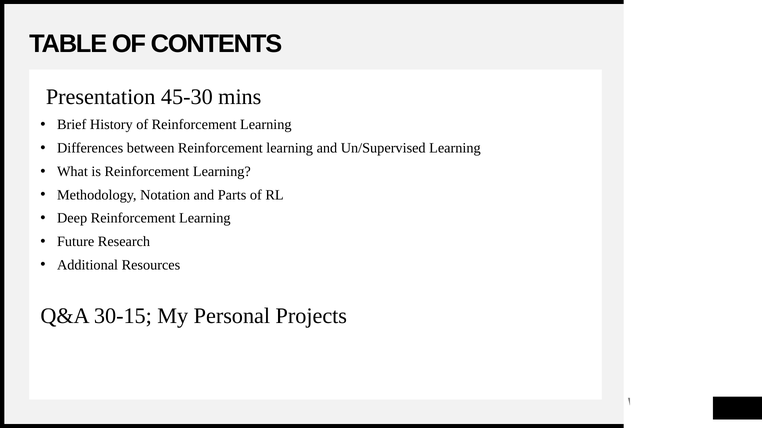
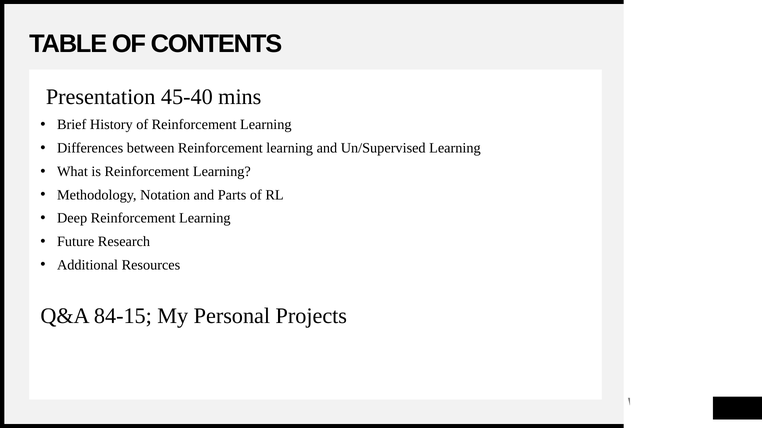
45-30: 45-30 -> 45-40
30-15: 30-15 -> 84-15
